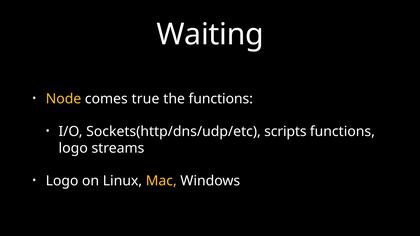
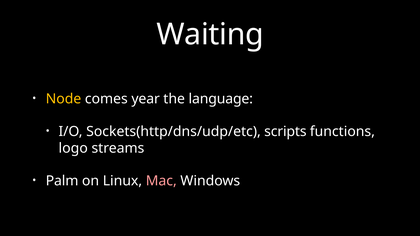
true: true -> year
the functions: functions -> language
Logo at (62, 181): Logo -> Palm
Mac colour: yellow -> pink
